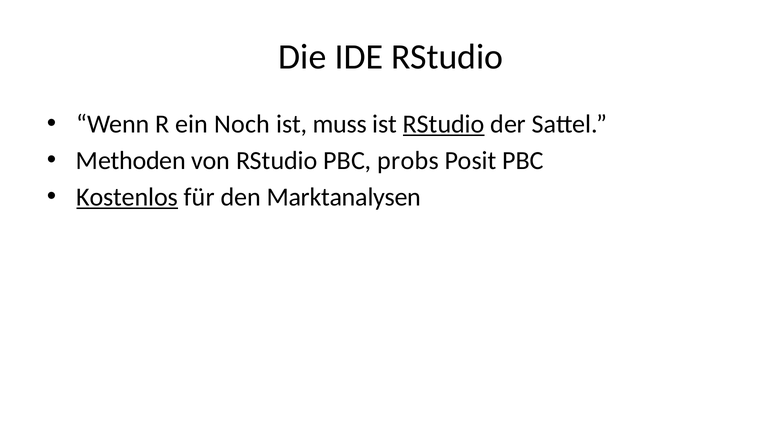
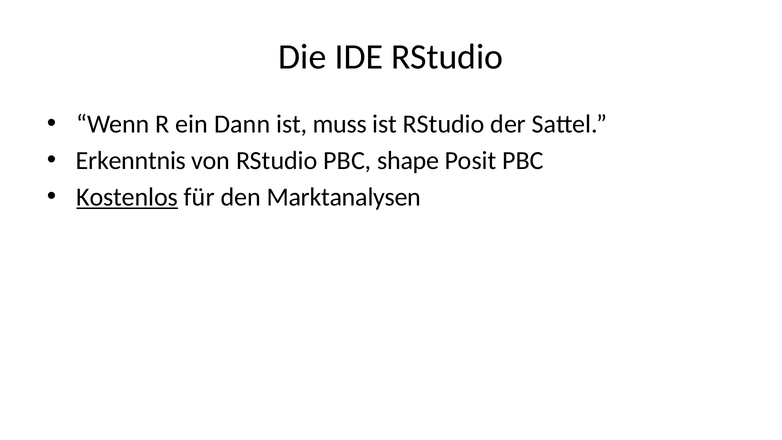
Noch: Noch -> Dann
RStudio at (444, 124) underline: present -> none
Methoden: Methoden -> Erkenntnis
probs: probs -> shape
